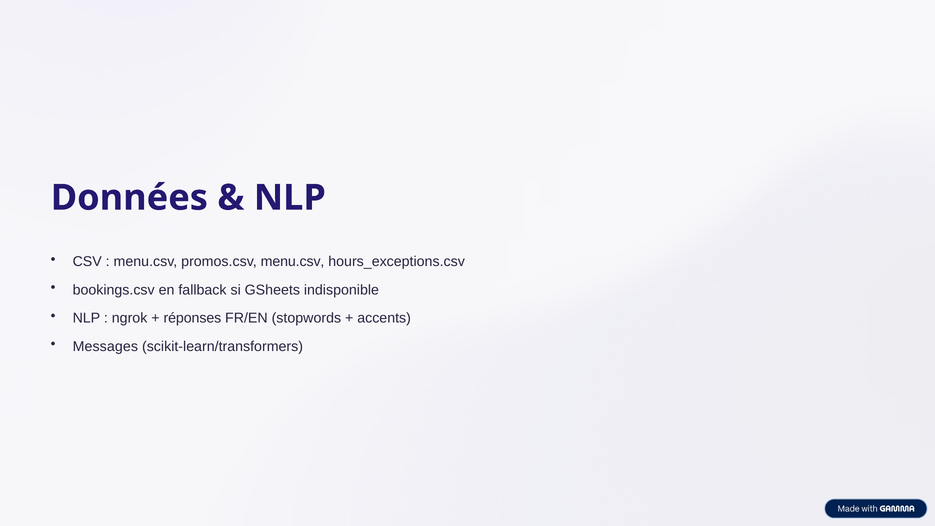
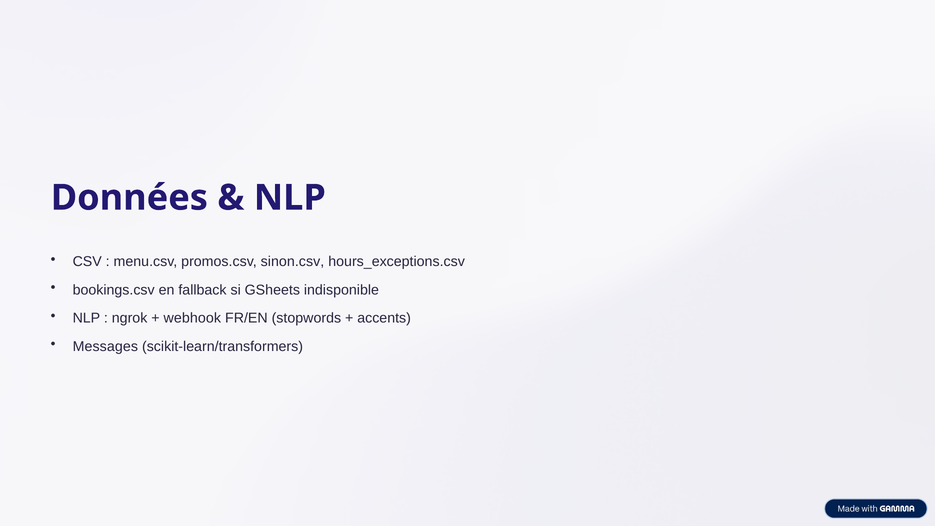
promos.csv menu.csv: menu.csv -> sinon.csv
réponses: réponses -> webhook
